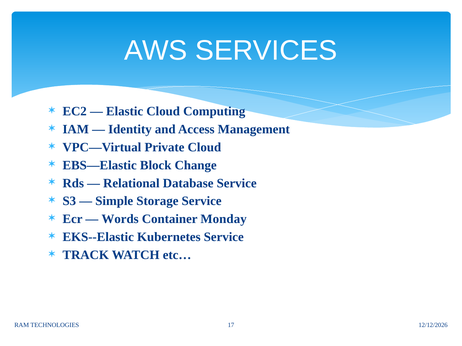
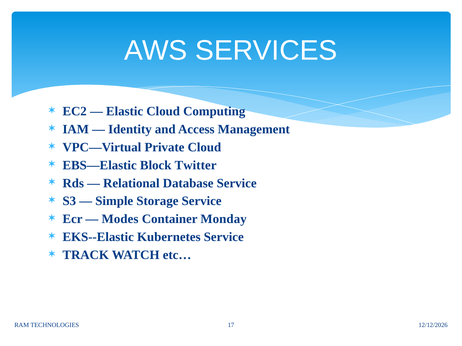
Change: Change -> Twitter
Words: Words -> Modes
